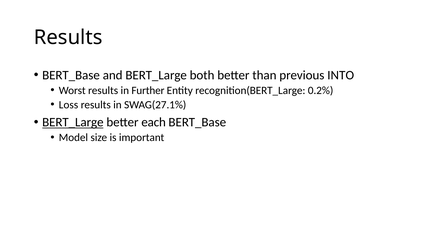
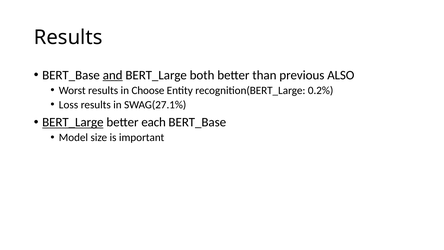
and underline: none -> present
INTO: INTO -> ALSO
Further: Further -> Choose
